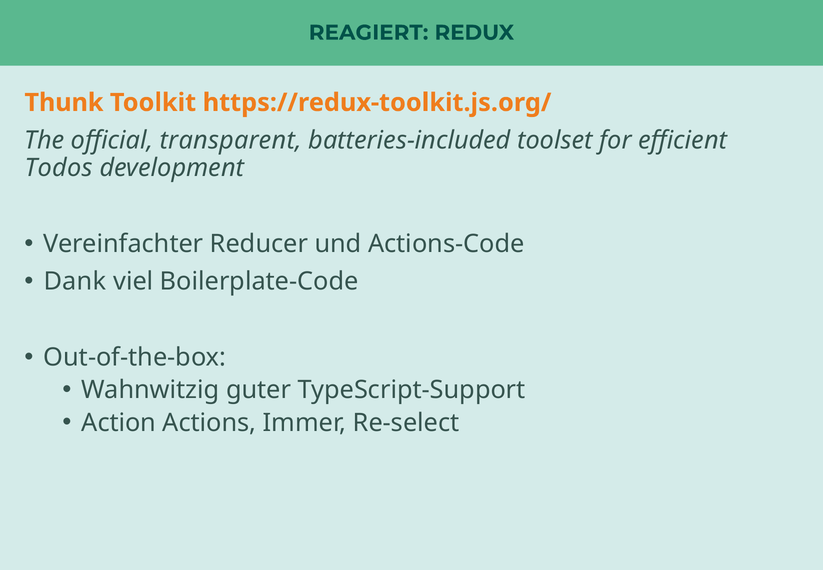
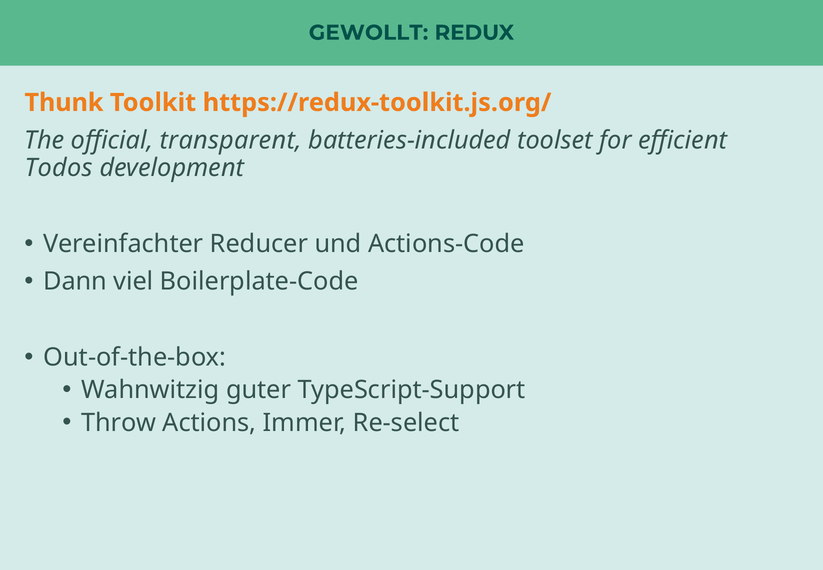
REAGIERT: REAGIERT -> GEWOLLT
Dank: Dank -> Dann
Action: Action -> Throw
